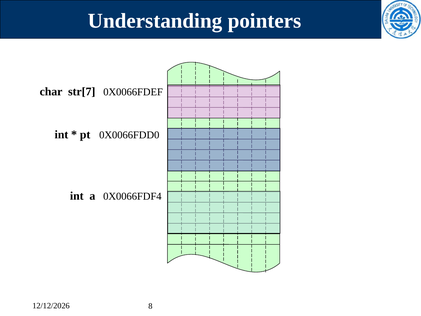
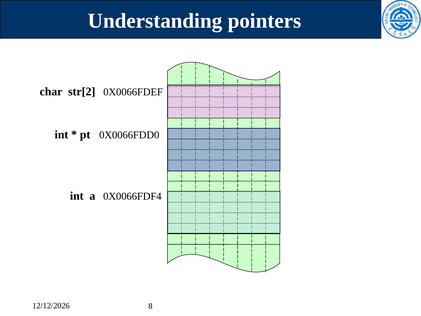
str[7: str[7 -> str[2
